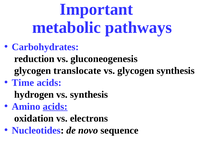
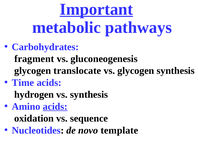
Important underline: none -> present
reduction: reduction -> fragment
electrons: electrons -> sequence
sequence: sequence -> template
